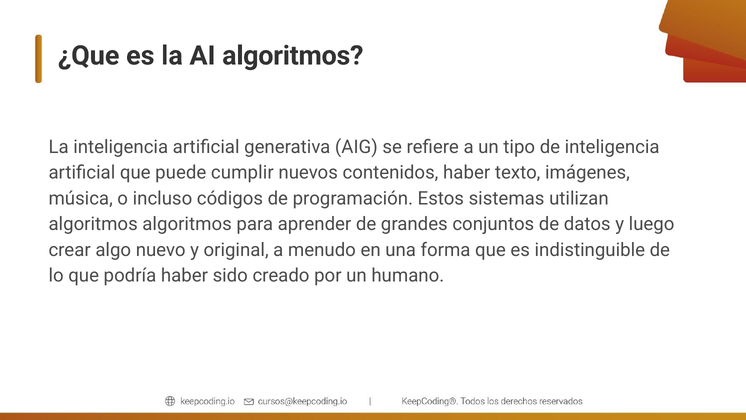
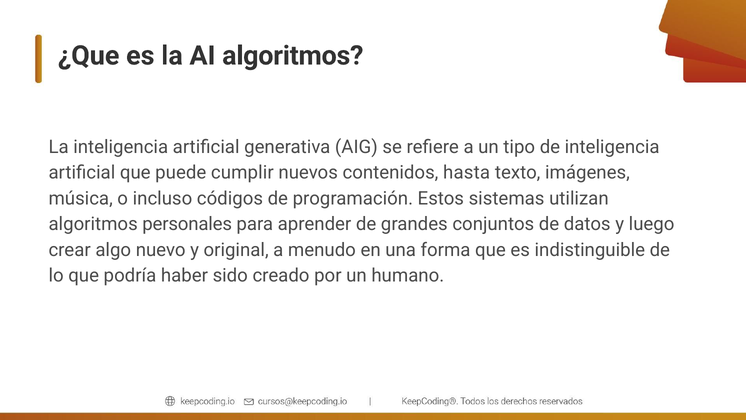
contenidos haber: haber -> hasta
algoritmos algoritmos: algoritmos -> personales
